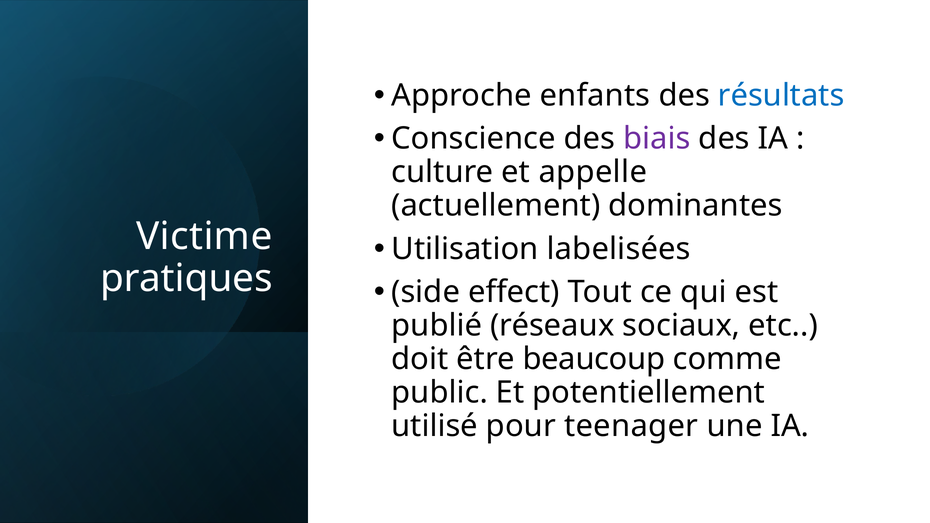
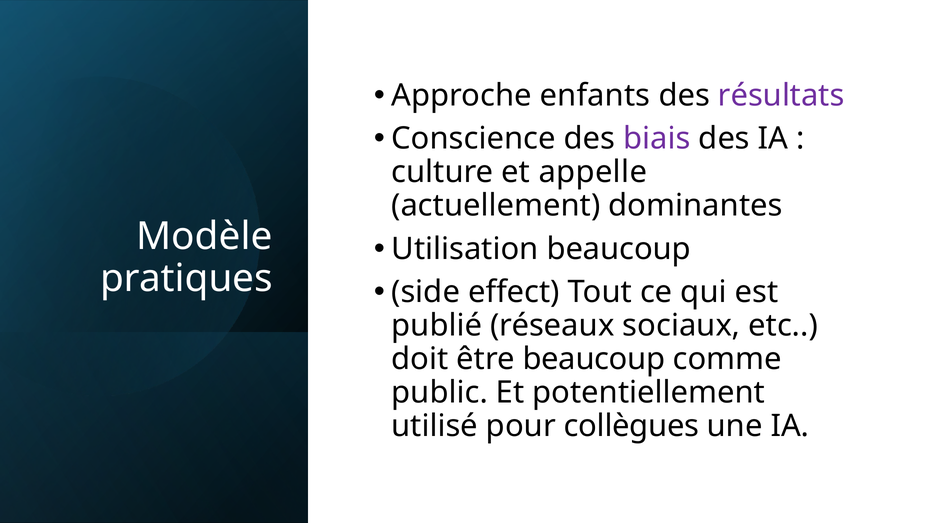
résultats colour: blue -> purple
Victime: Victime -> Modèle
Utilisation labelisées: labelisées -> beaucoup
teenager: teenager -> collègues
